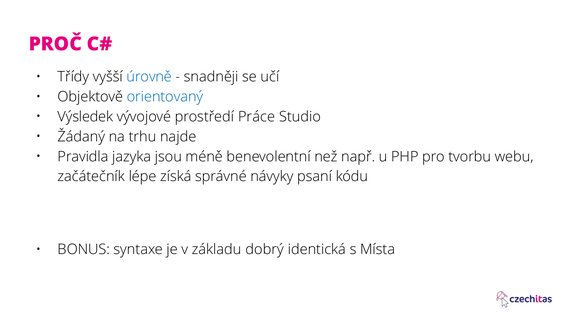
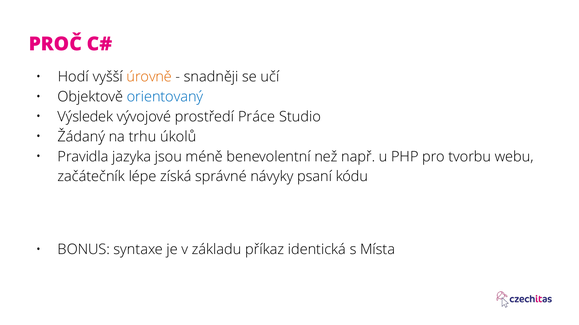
Třídy: Třídy -> Hodí
úrovně colour: blue -> orange
najde: najde -> úkolů
dobrý: dobrý -> příkaz
